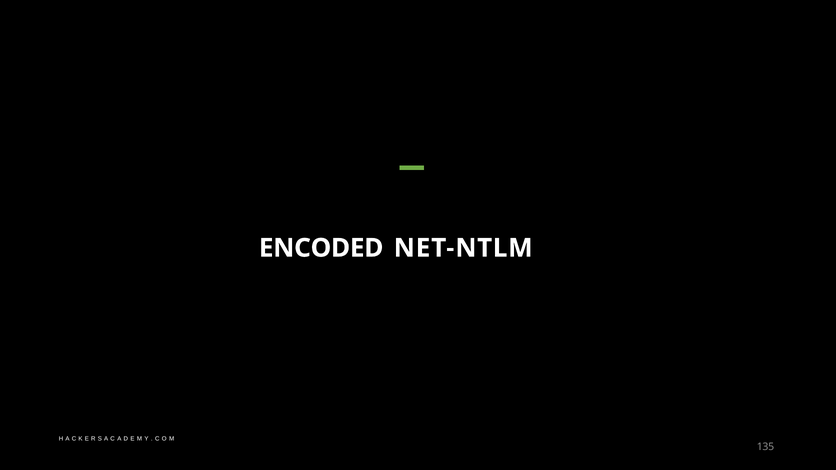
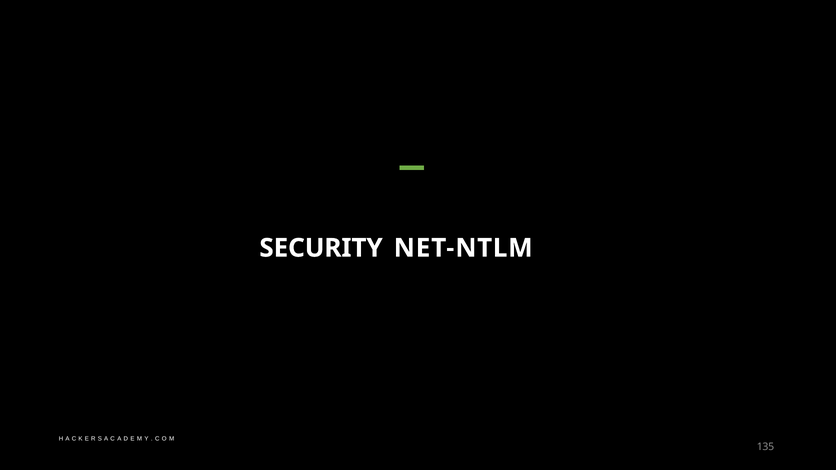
ENCODED: ENCODED -> SECURITY
